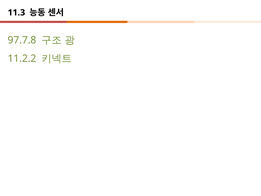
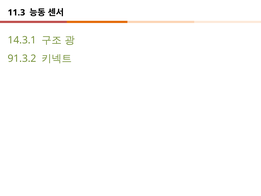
97.7.8: 97.7.8 -> 14.3.1
11.2.2: 11.2.2 -> 91.3.2
